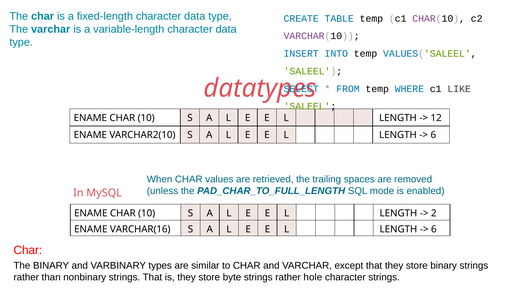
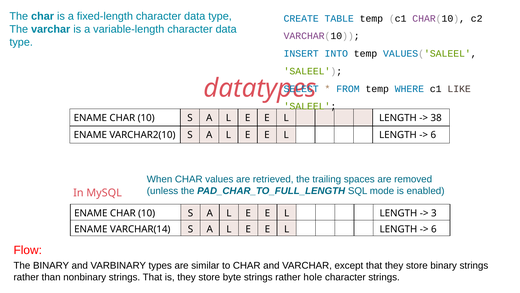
12: 12 -> 38
2: 2 -> 3
VARCHAR(16: VARCHAR(16 -> VARCHAR(14
Char at (28, 250): Char -> Flow
